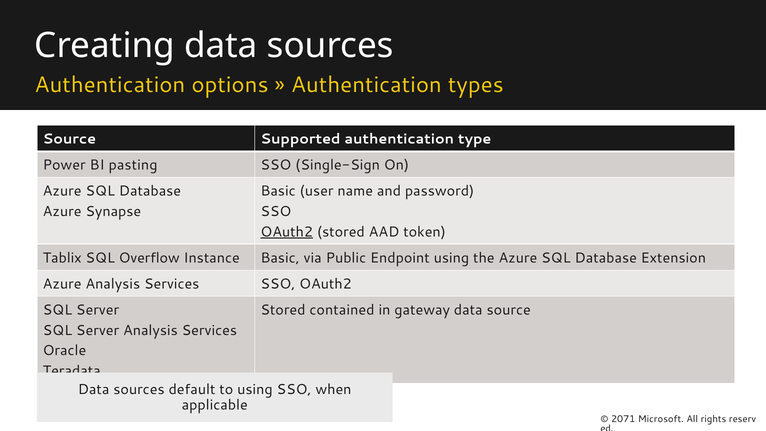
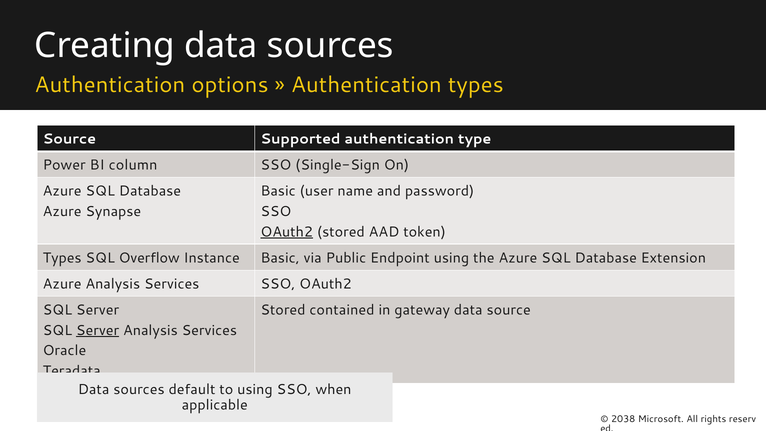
pasting: pasting -> column
Tablix at (62, 258): Tablix -> Types
Server at (98, 330) underline: none -> present
2071: 2071 -> 2038
